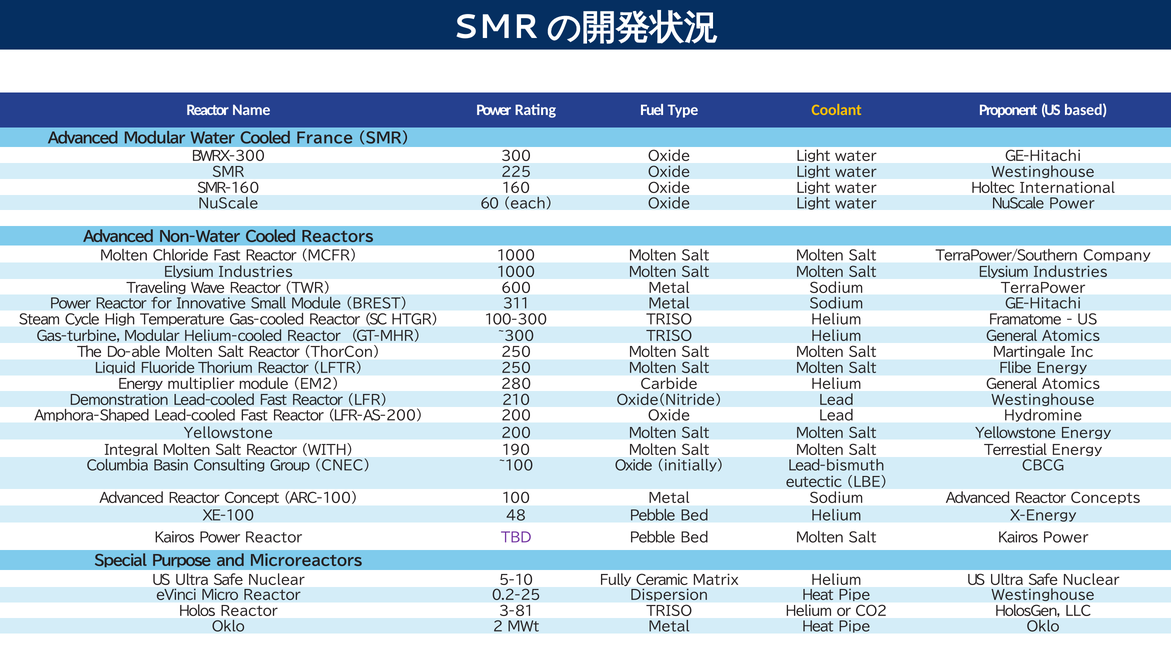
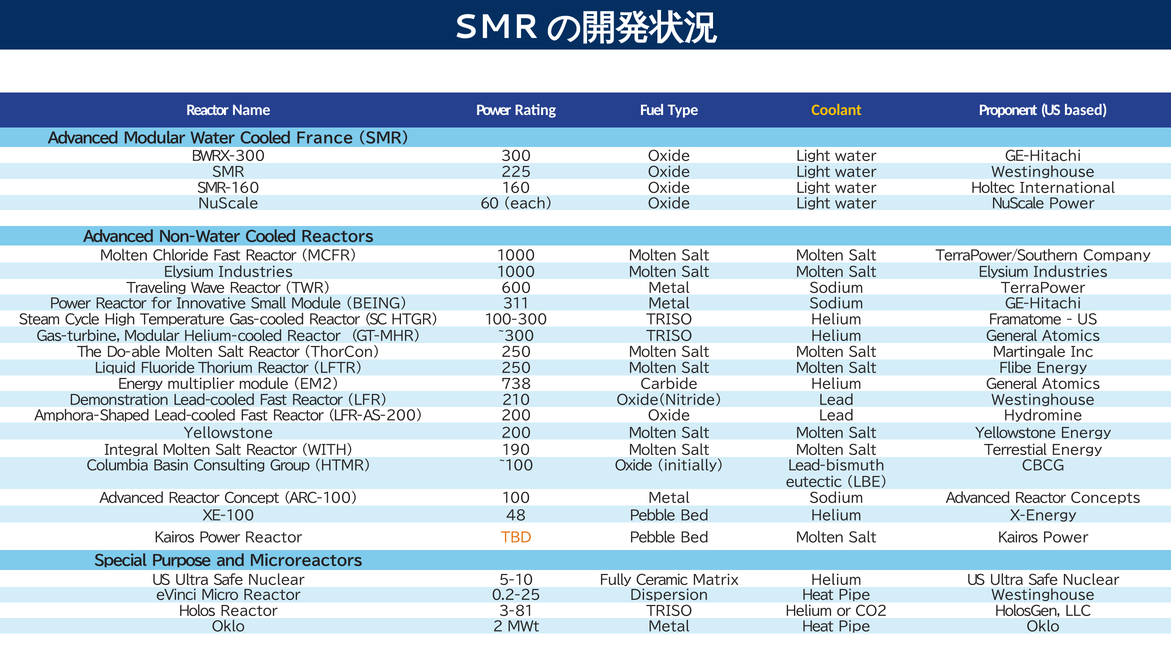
BREST: BREST -> BEING
280: 280 -> 738
CNEC: CNEC -> HTMR
TBD colour: purple -> orange
